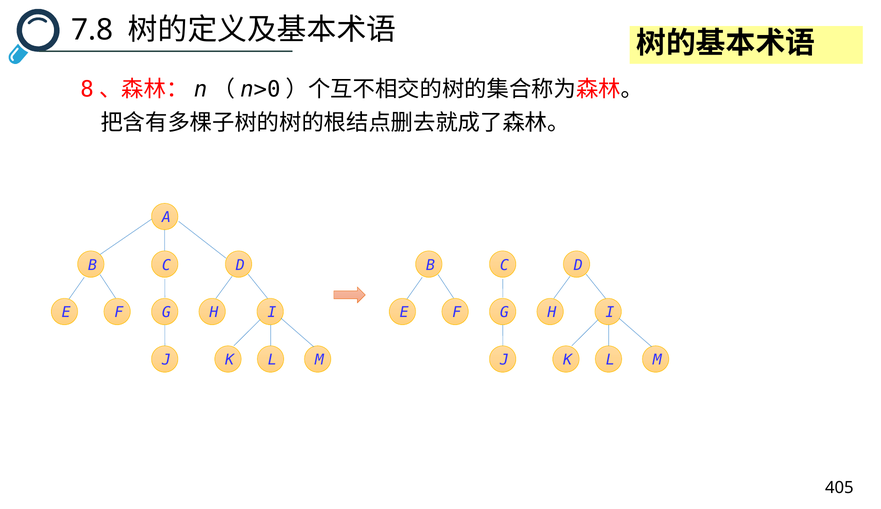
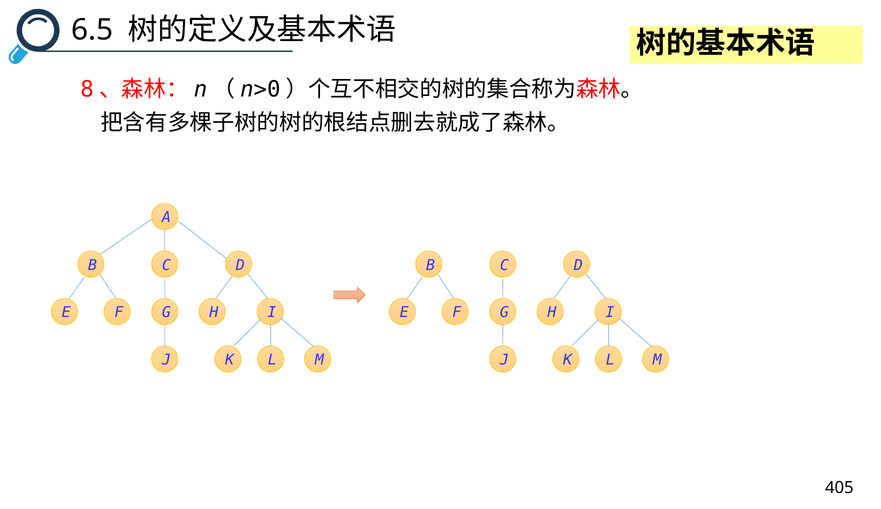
7.8: 7.8 -> 6.5
